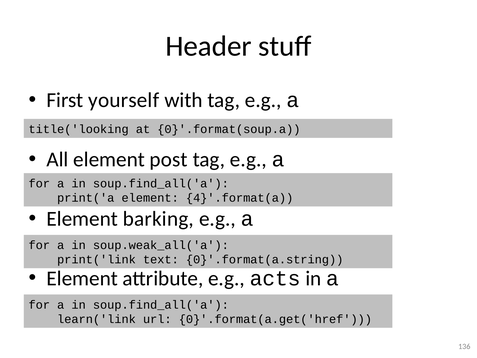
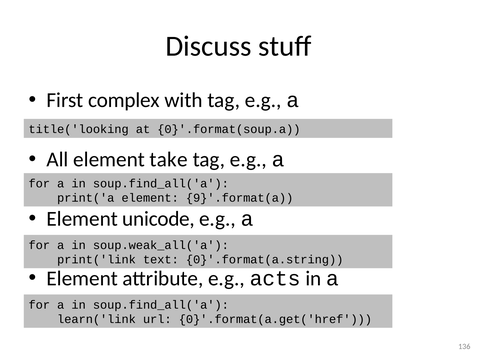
Header: Header -> Discuss
yourself: yourself -> complex
post: post -> take
4}'.format(a: 4}'.format(a -> 9}'.format(a
barking: barking -> unicode
